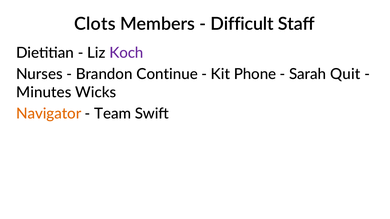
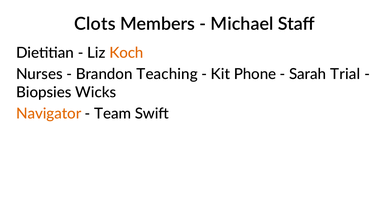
Difficult: Difficult -> Michael
Koch colour: purple -> orange
Continue: Continue -> Teaching
Quit: Quit -> Trial
Minutes: Minutes -> Biopsies
